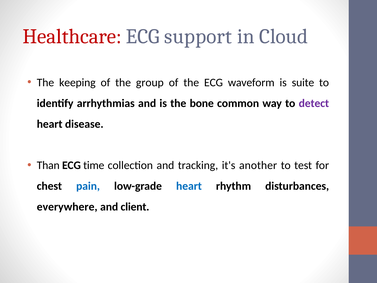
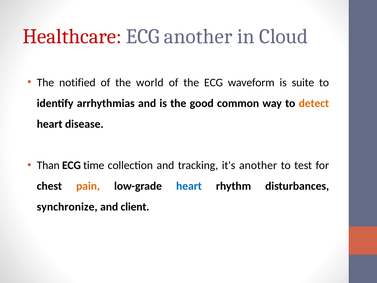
ECG support: support -> another
keeping: keeping -> notified
group: group -> world
bone: bone -> good
detect colour: purple -> orange
pain colour: blue -> orange
everywhere: everywhere -> synchronize
